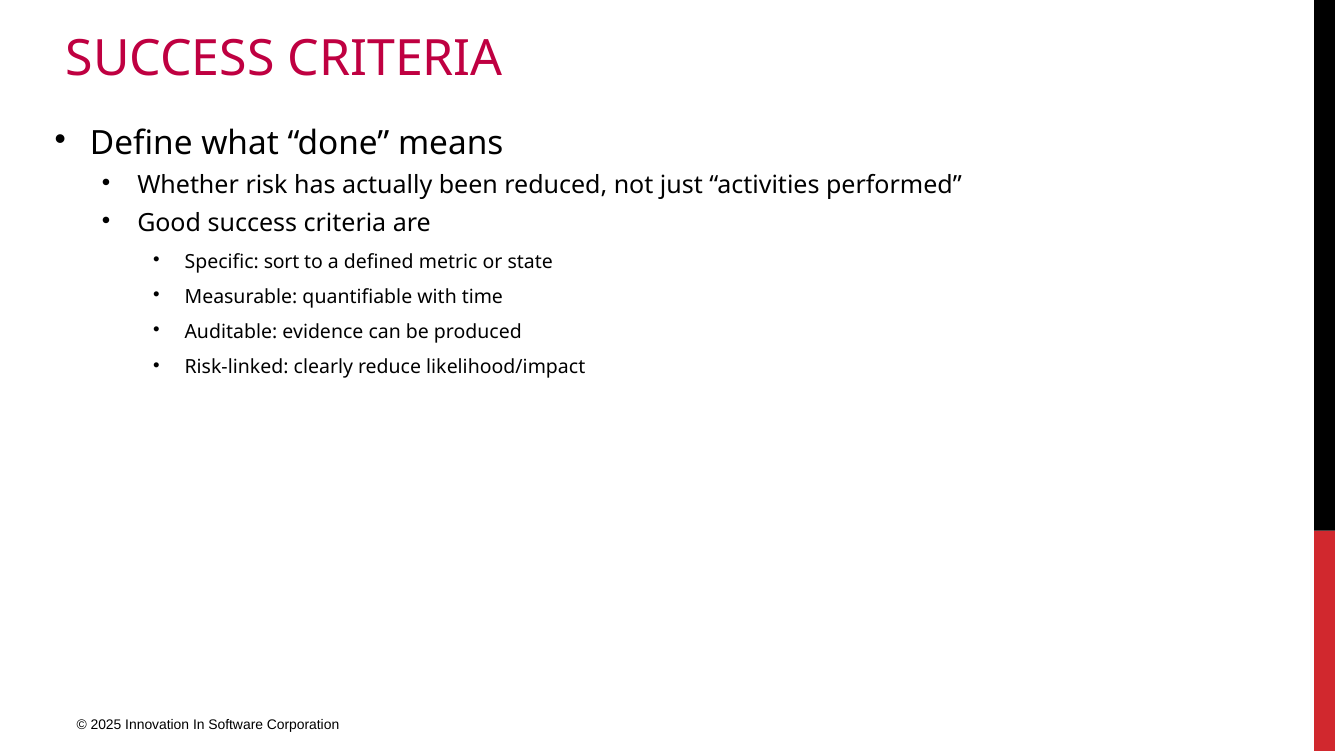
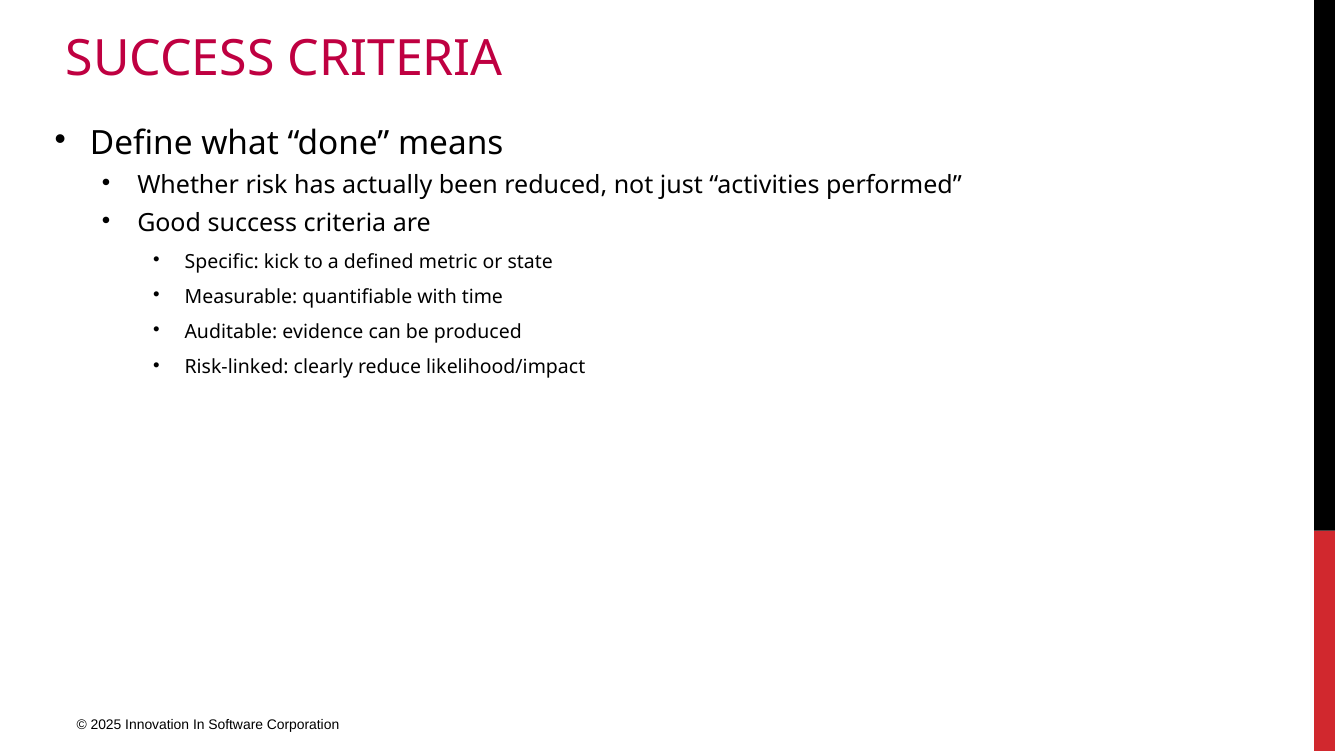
sort: sort -> kick
